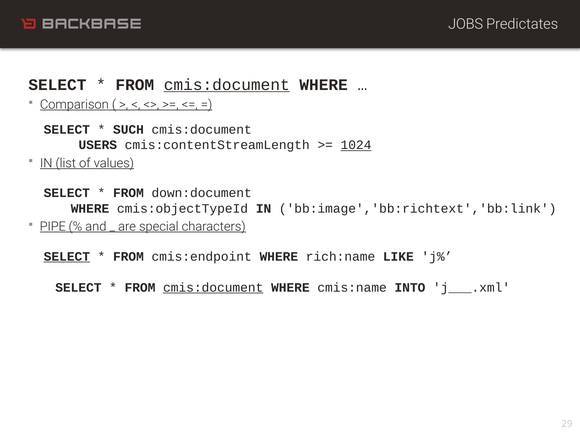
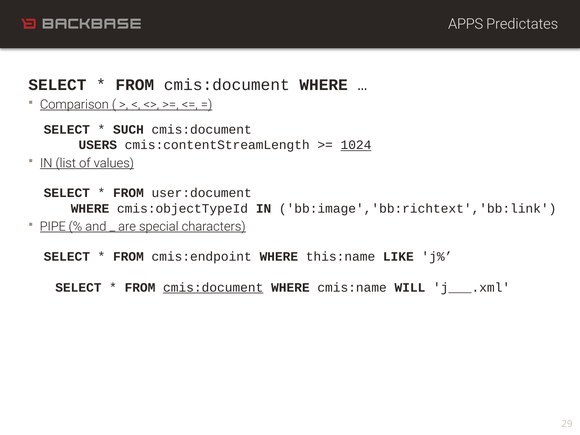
JOBS: JOBS -> APPS
cmis:document at (227, 85) underline: present -> none
down:document: down:document -> user:document
SELECT at (67, 257) underline: present -> none
rich:name: rich:name -> this:name
INTO: INTO -> WILL
